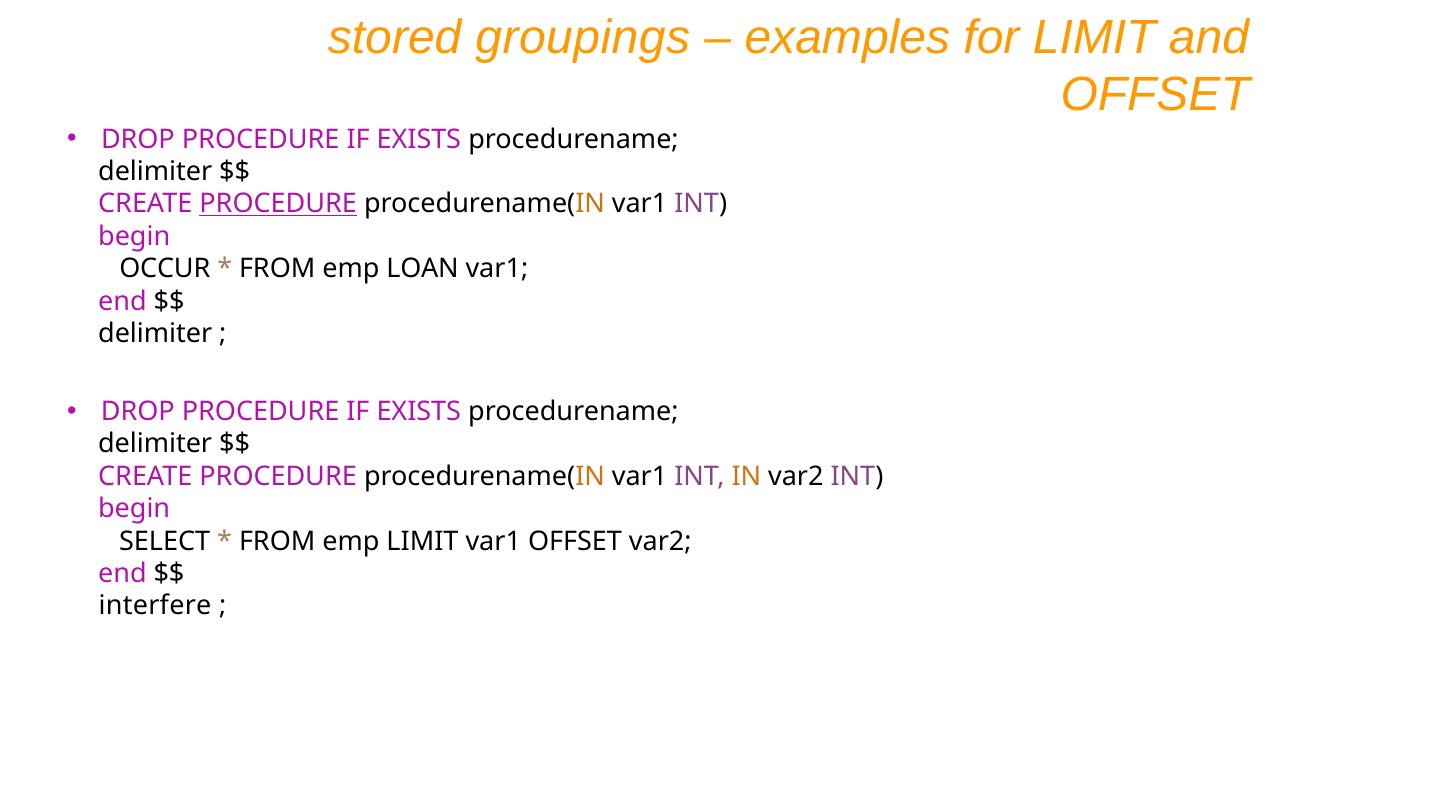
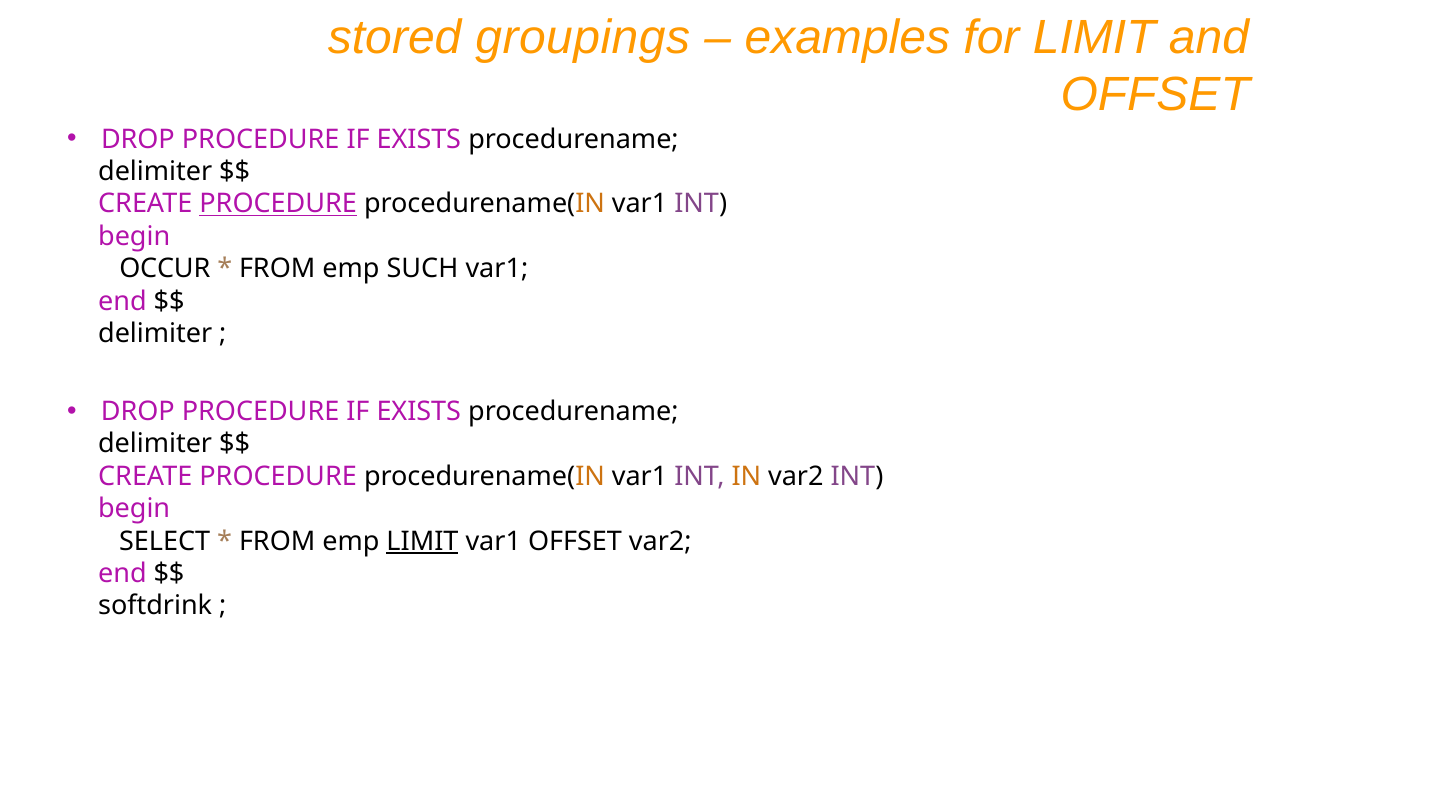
LOAN: LOAN -> SUCH
LIMIT at (422, 542) underline: none -> present
interfere: interfere -> softdrink
